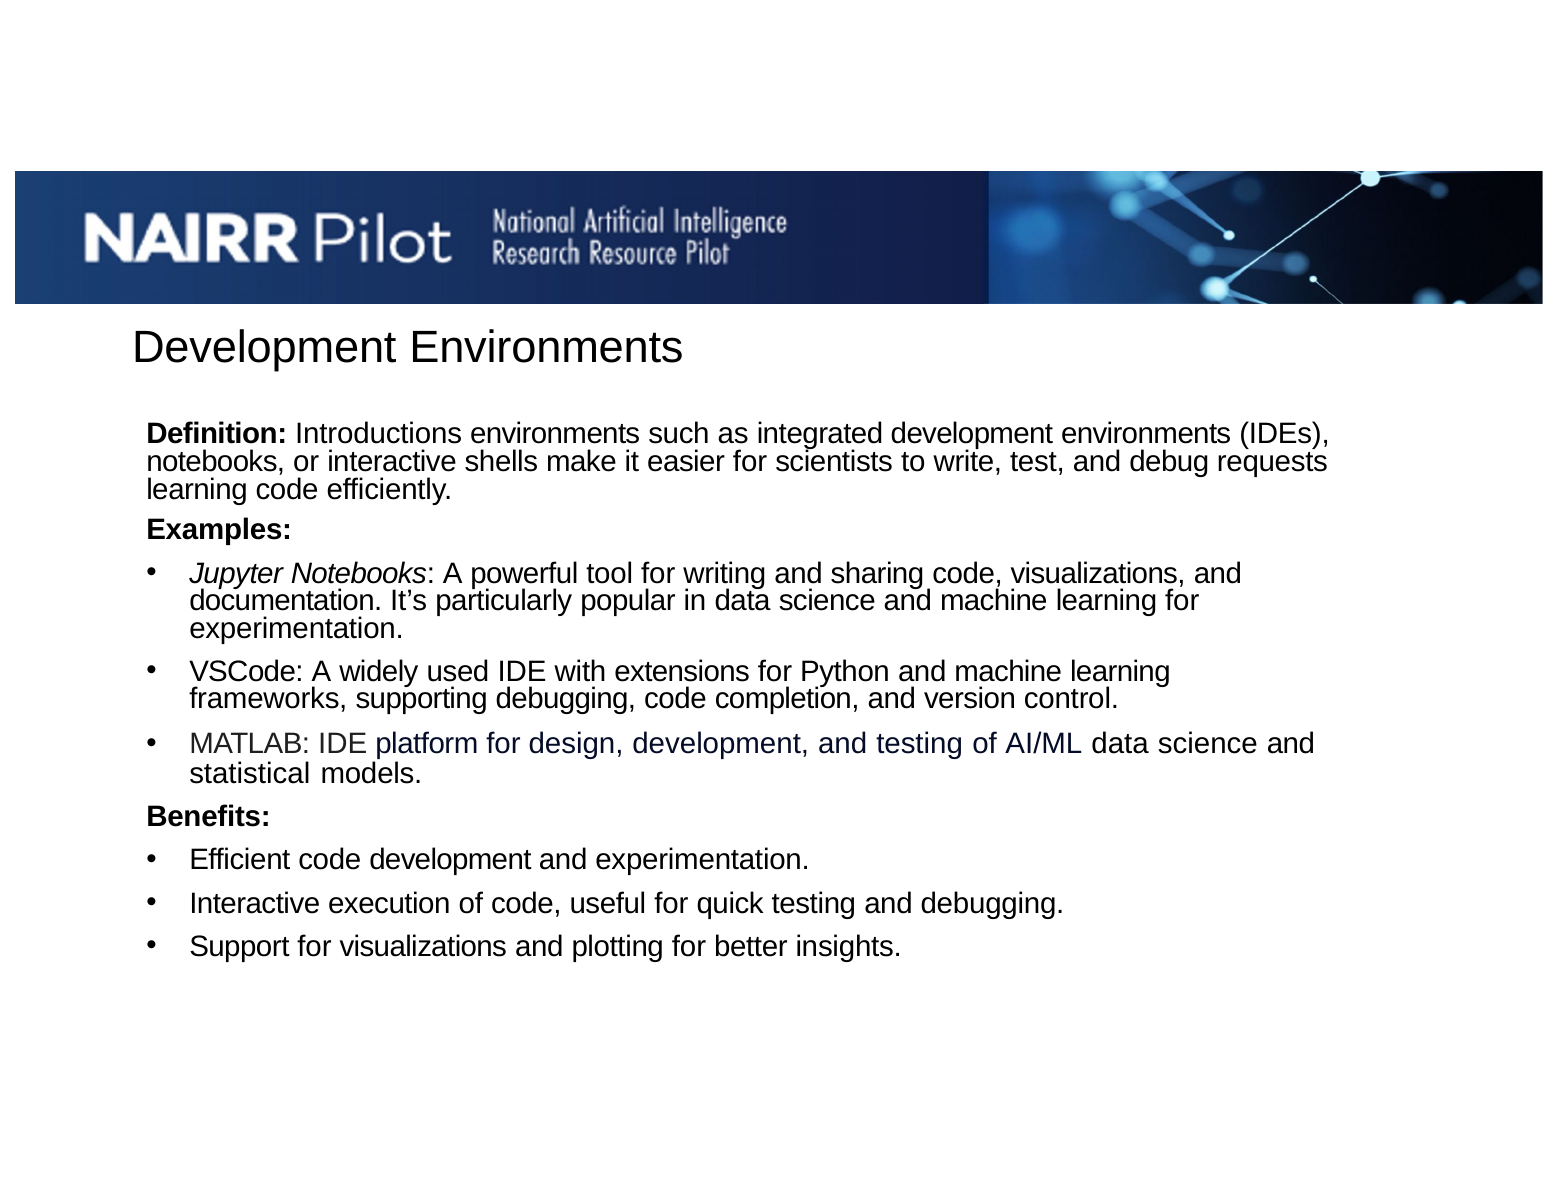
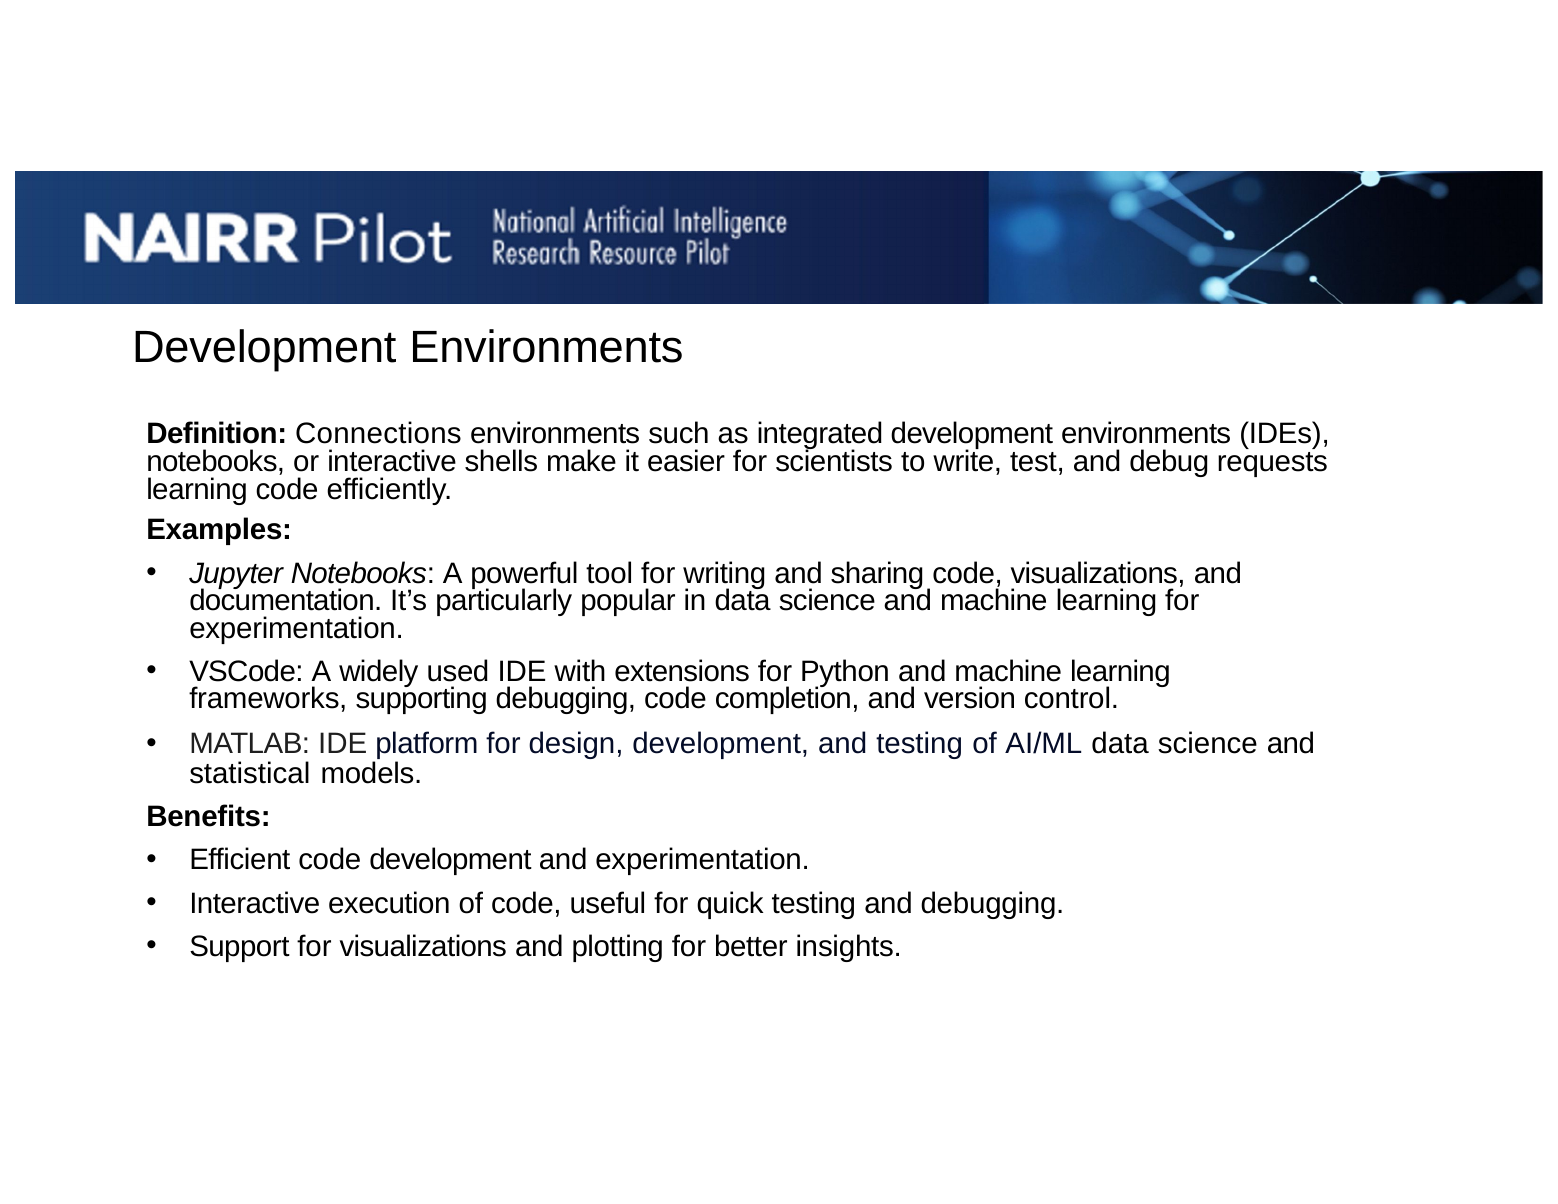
Introductions: Introductions -> Connections
